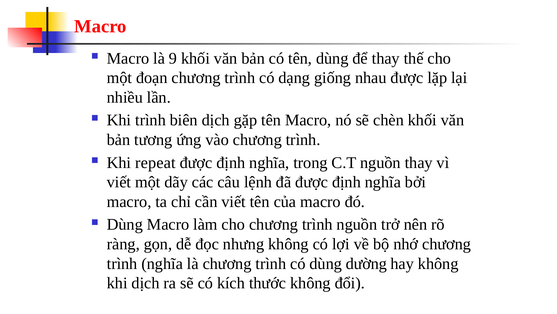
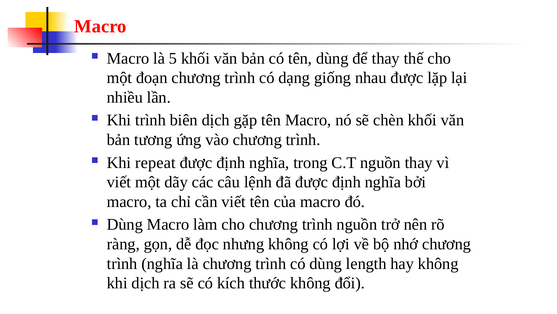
9: 9 -> 5
dường: dường -> length
